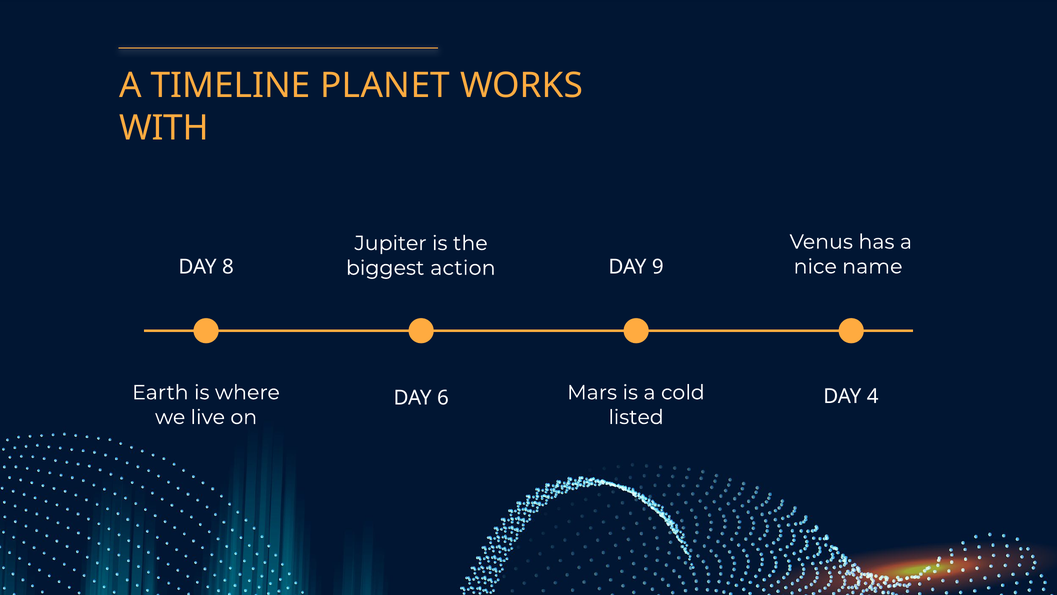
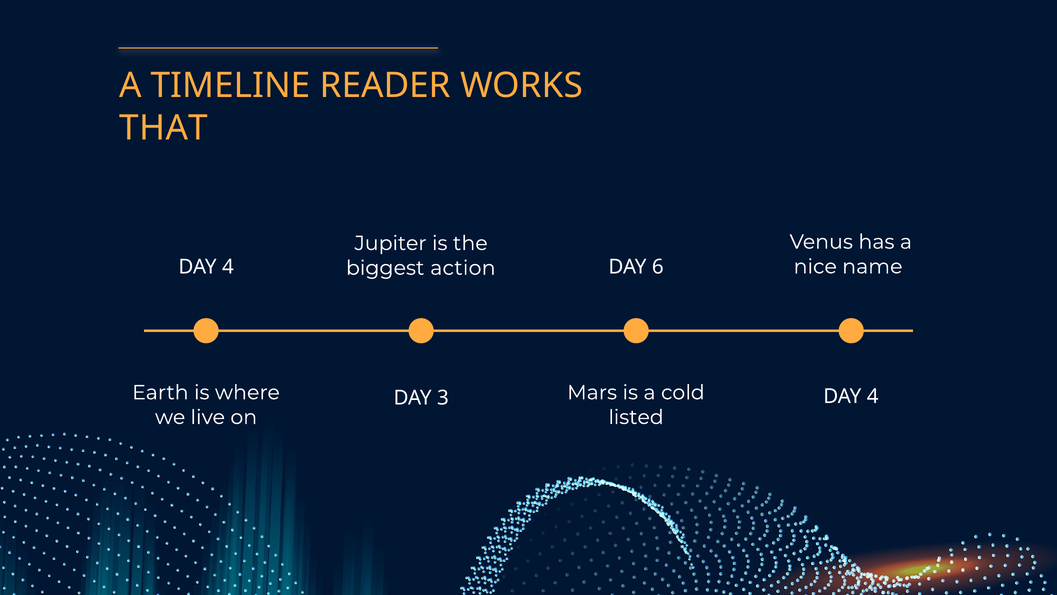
PLANET: PLANET -> READER
WITH: WITH -> THAT
8 at (228, 267): 8 -> 4
9: 9 -> 6
6: 6 -> 3
